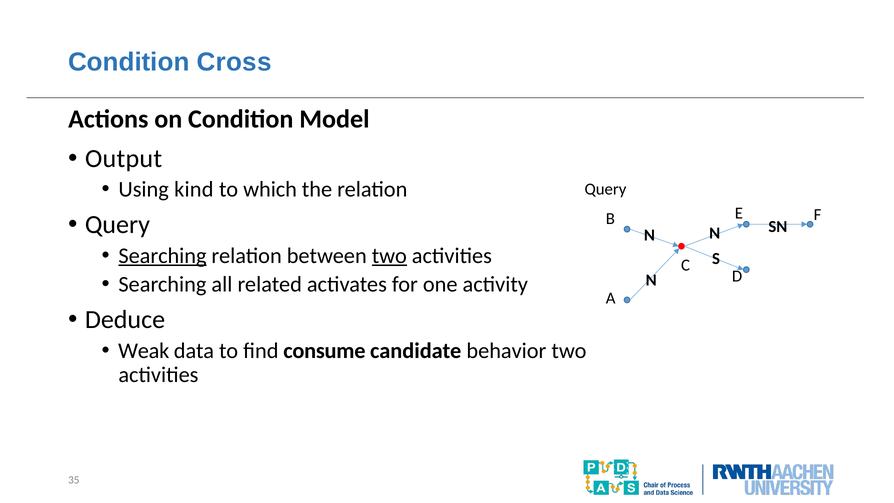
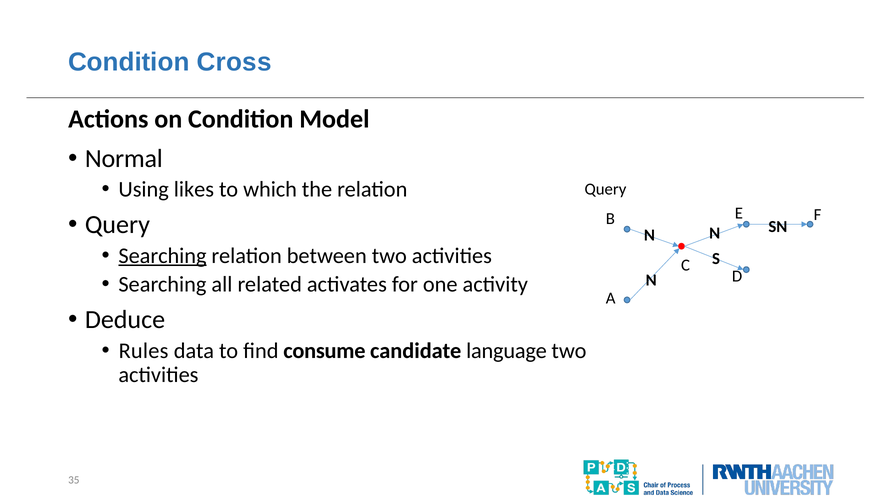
Output: Output -> Normal
kind: kind -> likes
two at (389, 256) underline: present -> none
Weak: Weak -> Rules
behavior: behavior -> language
